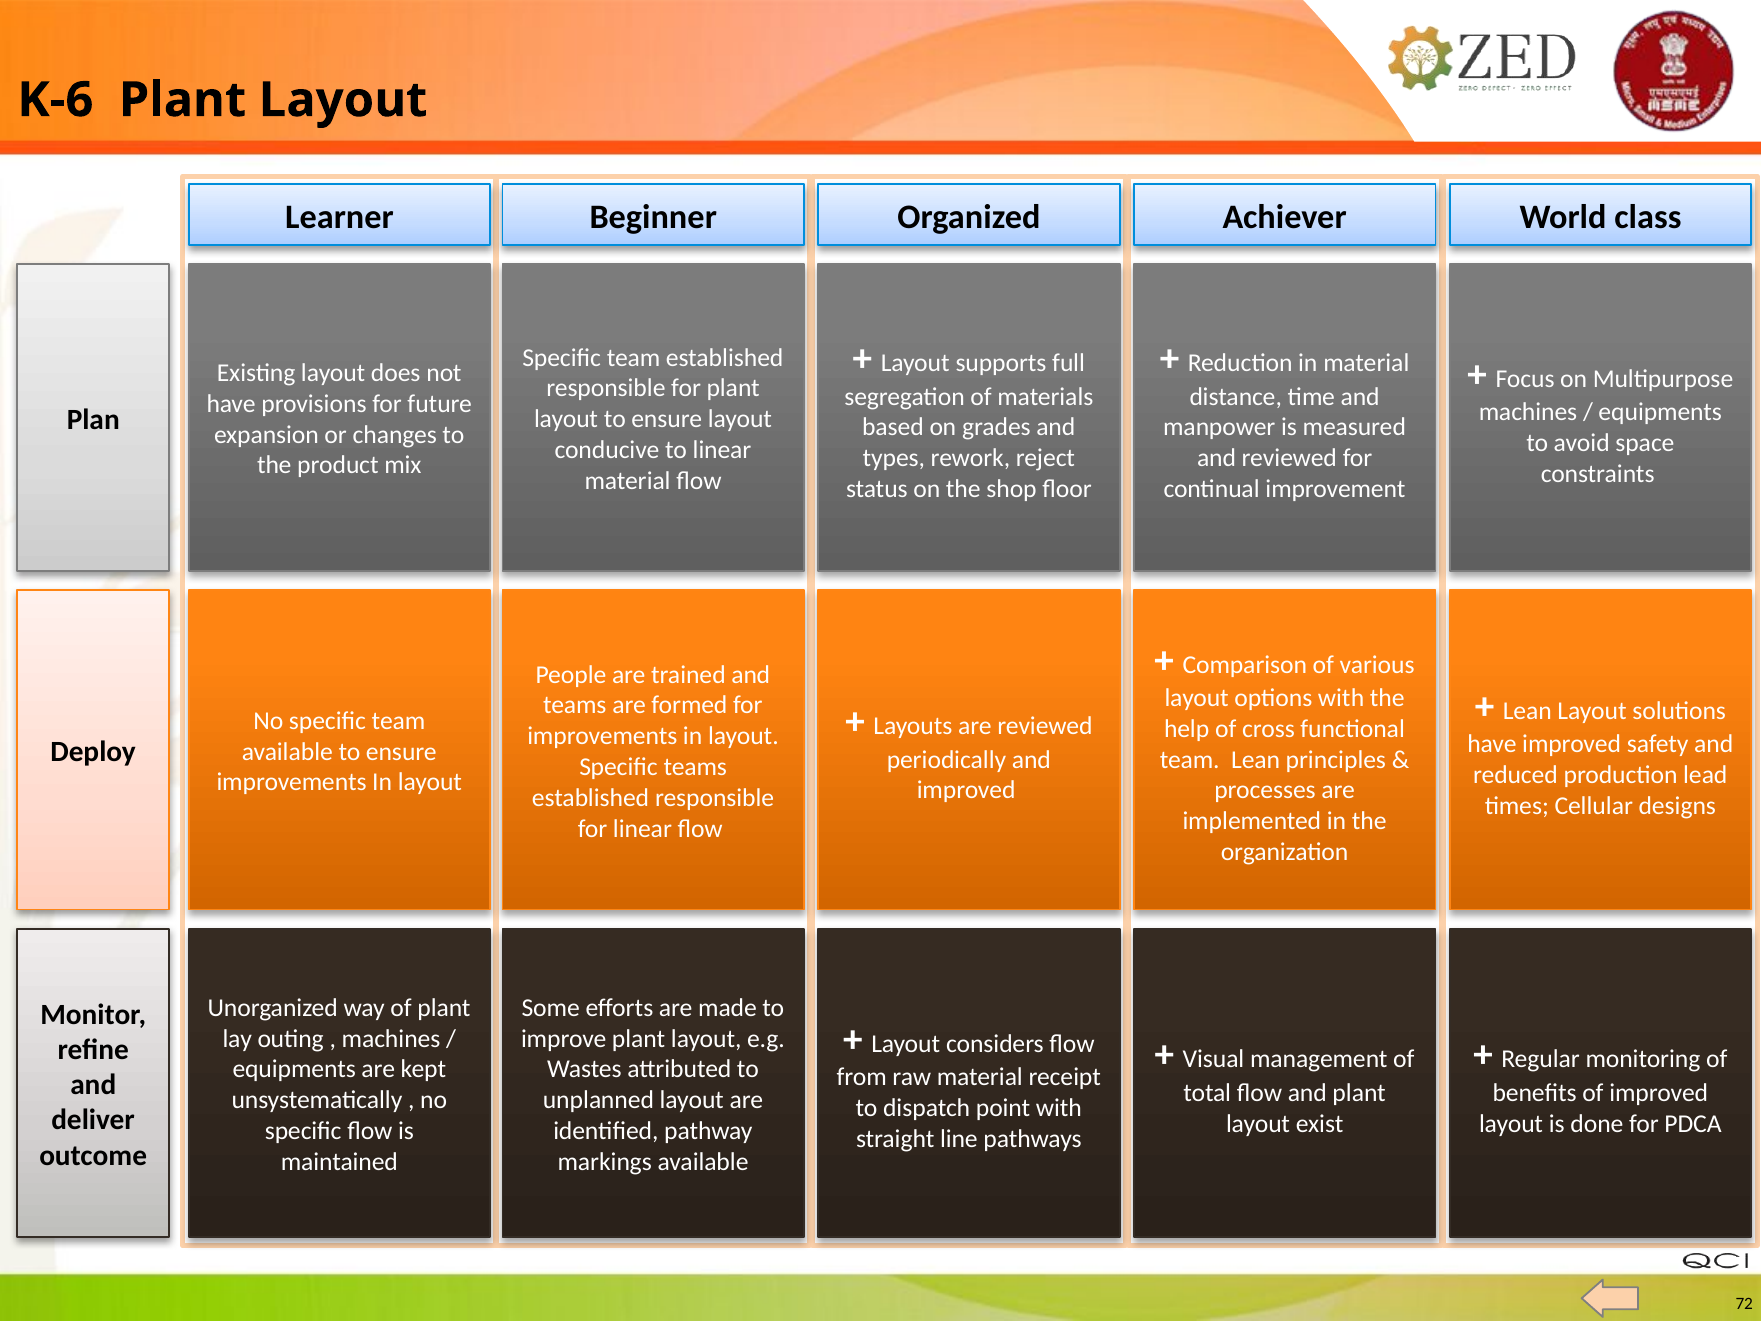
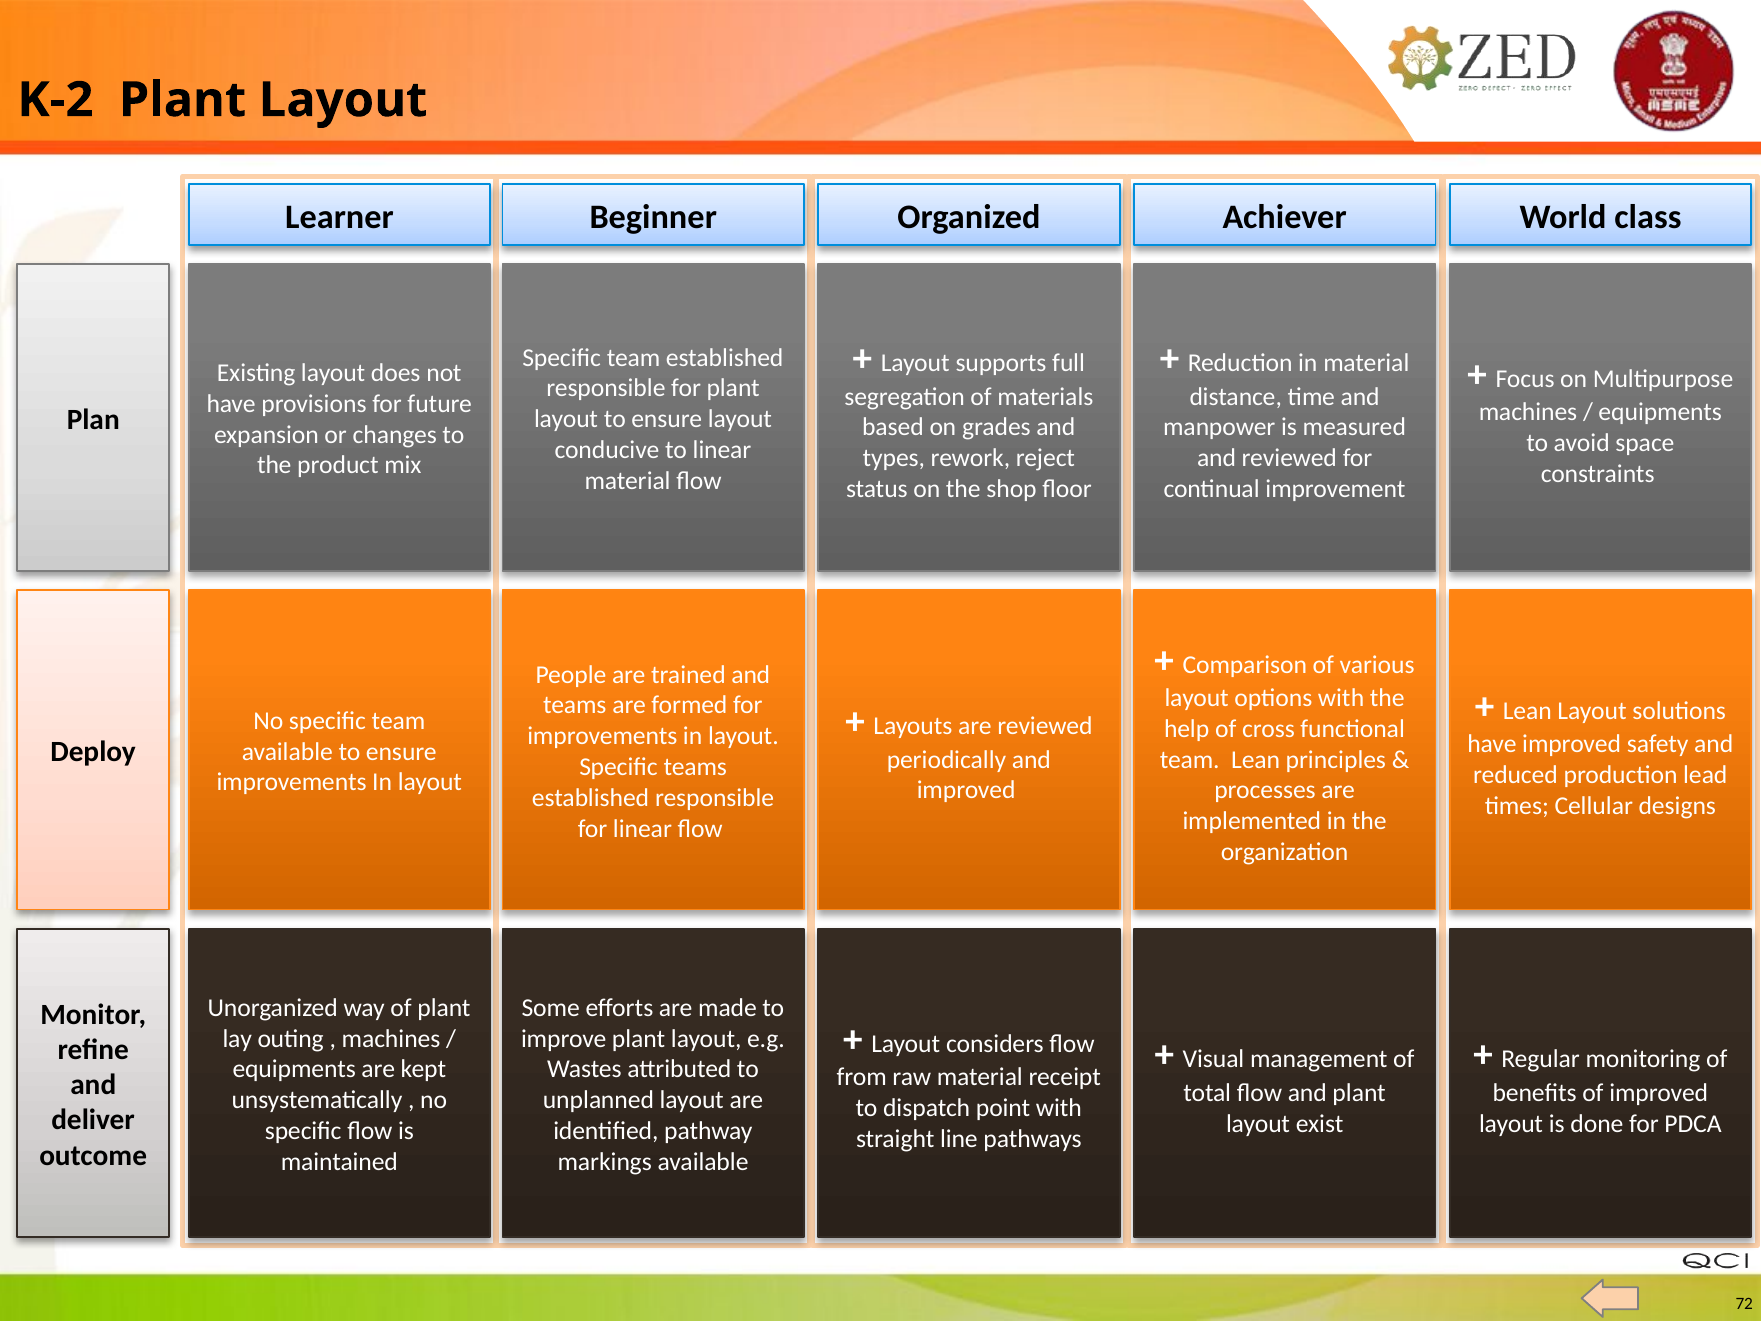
K-6: K-6 -> K-2
